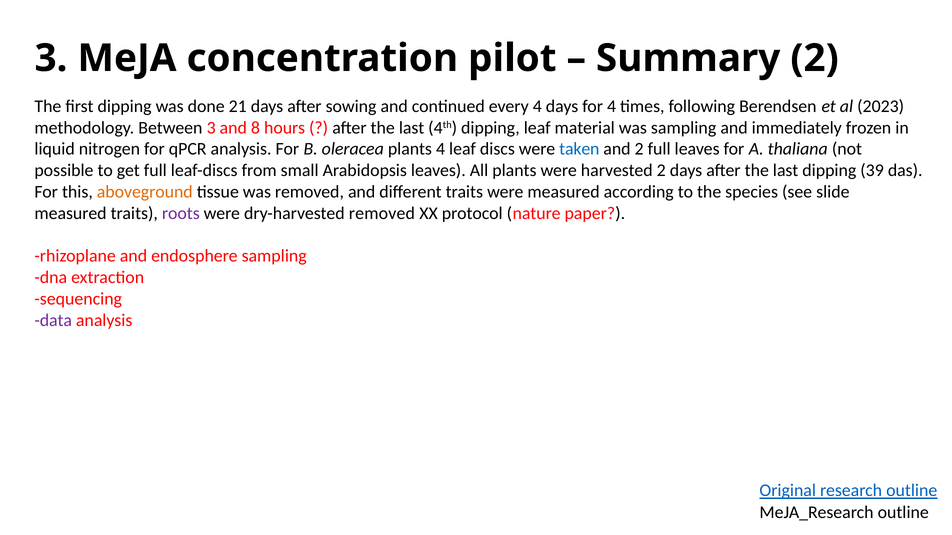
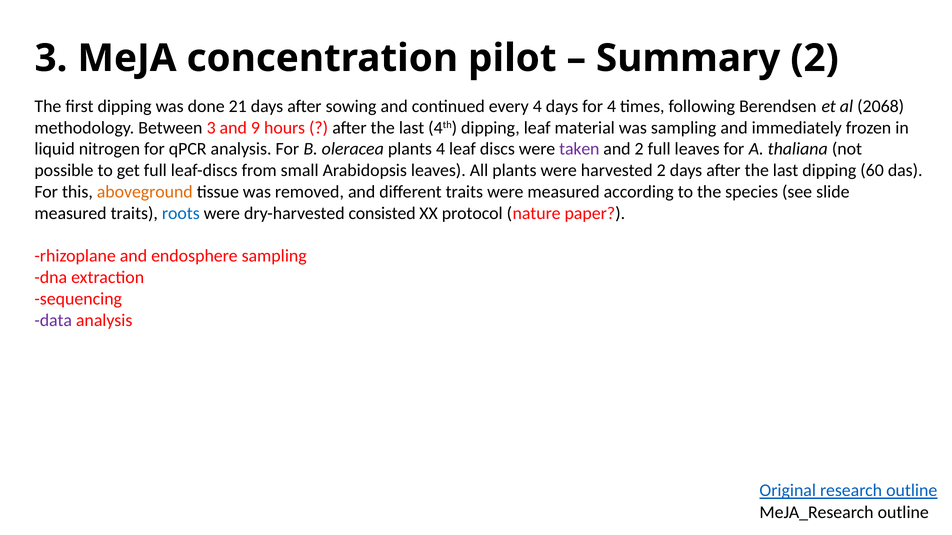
2023: 2023 -> 2068
8: 8 -> 9
taken colour: blue -> purple
39: 39 -> 60
roots colour: purple -> blue
dry-harvested removed: removed -> consisted
